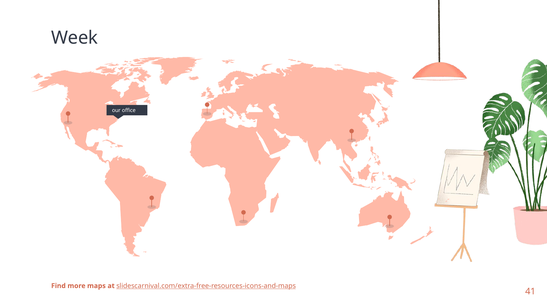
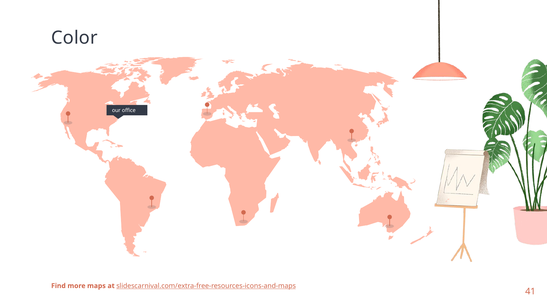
Week: Week -> Color
